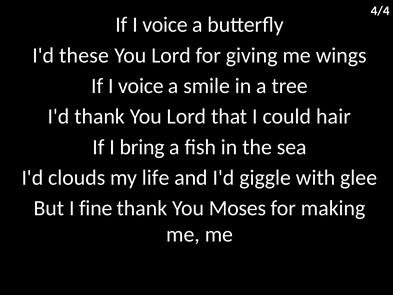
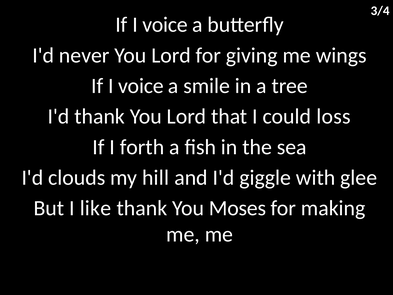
4/4: 4/4 -> 3/4
these: these -> never
hair: hair -> loss
bring: bring -> forth
life: life -> hill
fine: fine -> like
